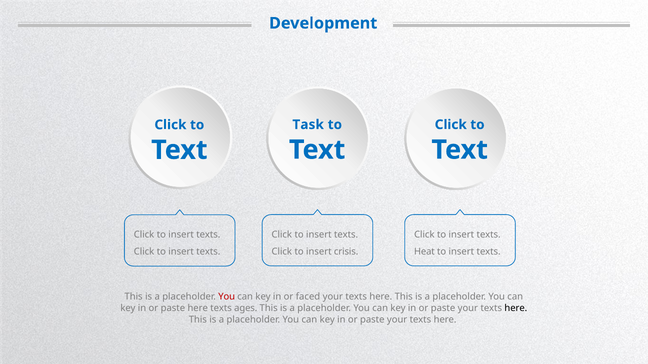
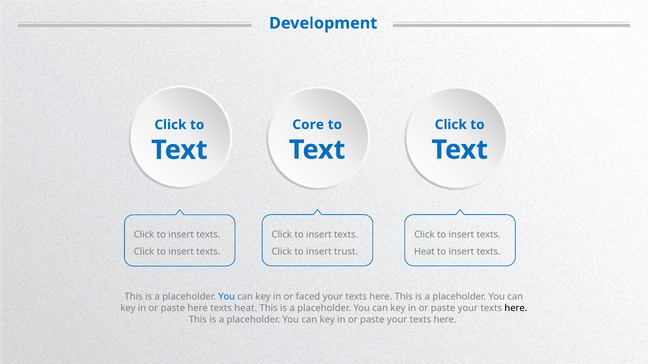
Task: Task -> Core
crisis: crisis -> trust
You at (227, 297) colour: red -> blue
ages at (246, 308): ages -> heat
